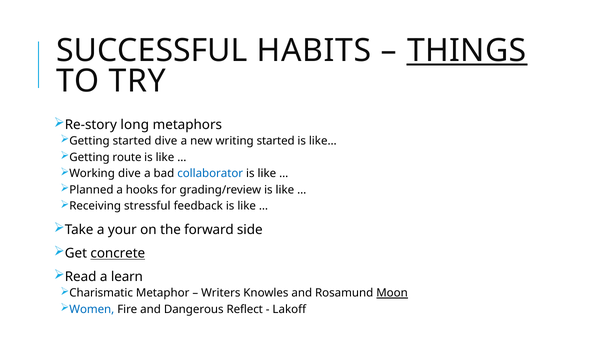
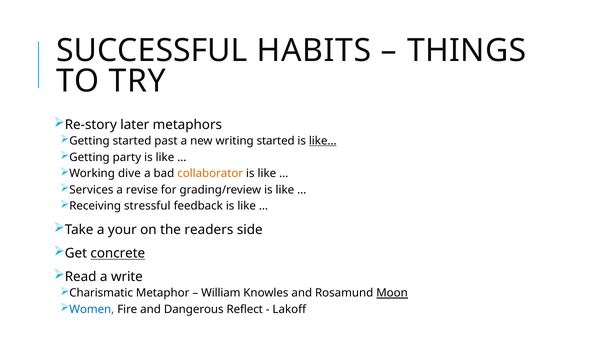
THINGS underline: present -> none
long: long -> later
started dive: dive -> past
like… underline: none -> present
route: route -> party
collaborator colour: blue -> orange
Planned: Planned -> Services
hooks: hooks -> revise
forward: forward -> readers
learn: learn -> write
Writers: Writers -> William
